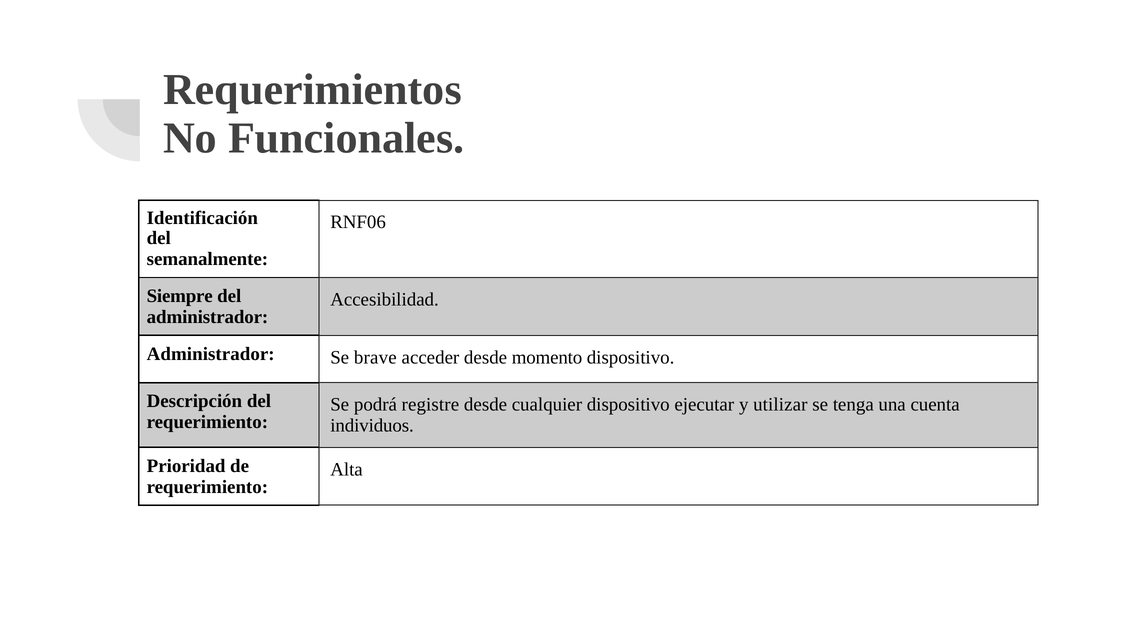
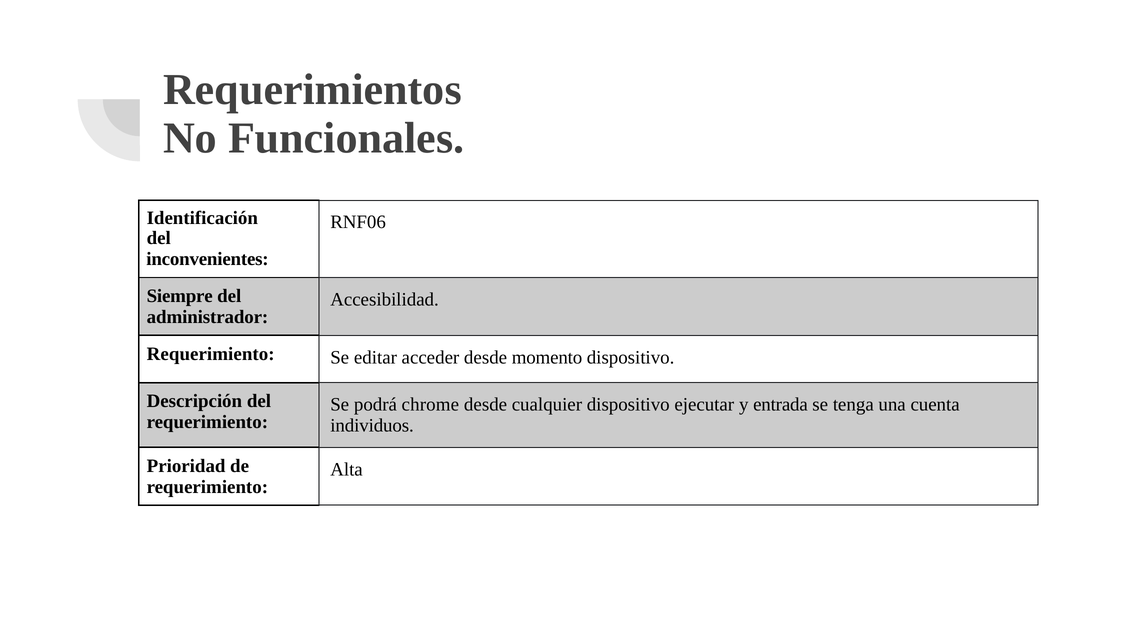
semanalmente: semanalmente -> inconvenientes
Administrador at (211, 354): Administrador -> Requerimiento
brave: brave -> editar
registre: registre -> chrome
utilizar: utilizar -> entrada
